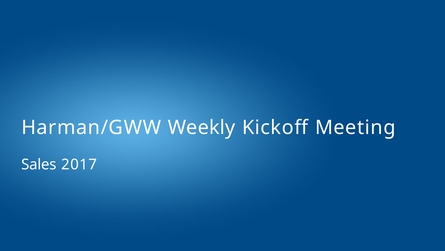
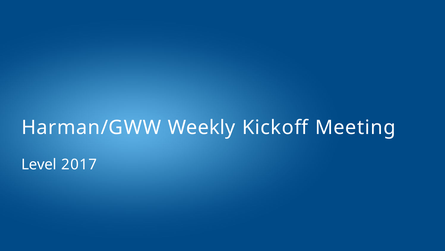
Sales: Sales -> Level
